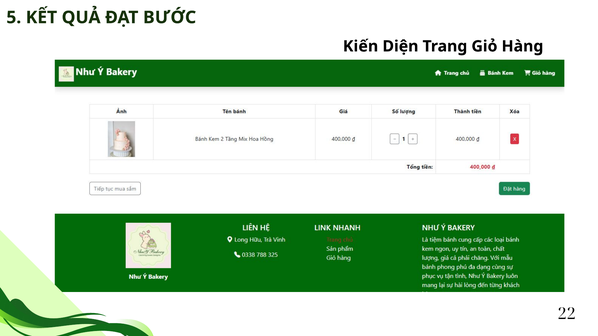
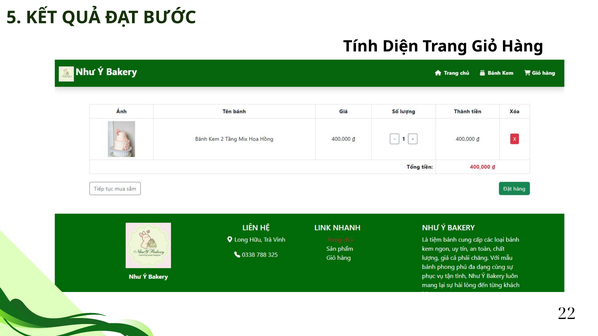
Kiến: Kiến -> Tính
